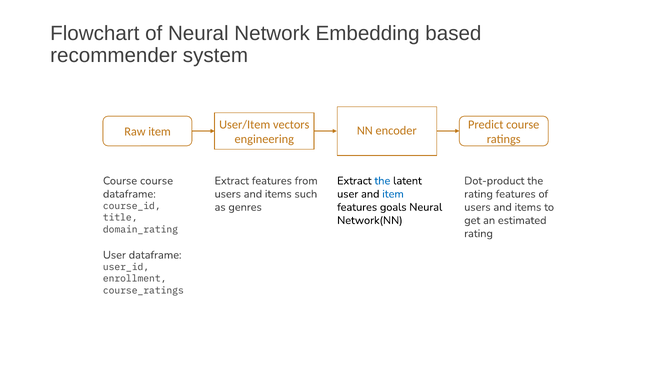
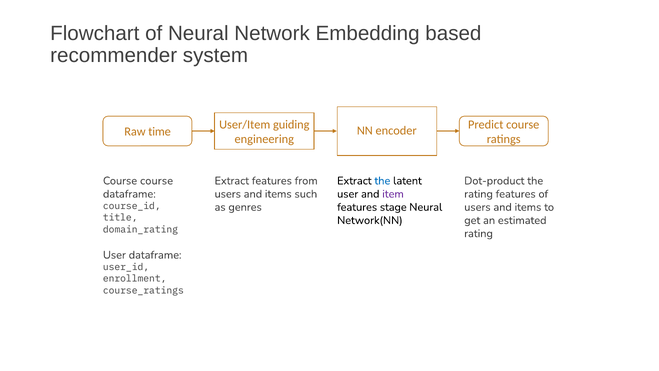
vectors: vectors -> guiding
Raw item: item -> time
item at (393, 194) colour: blue -> purple
goals: goals -> stage
